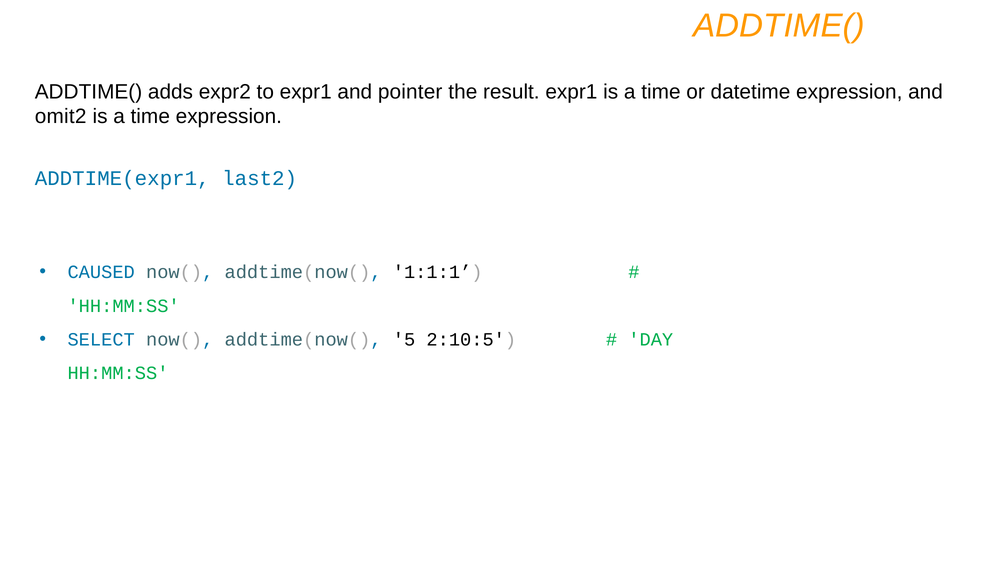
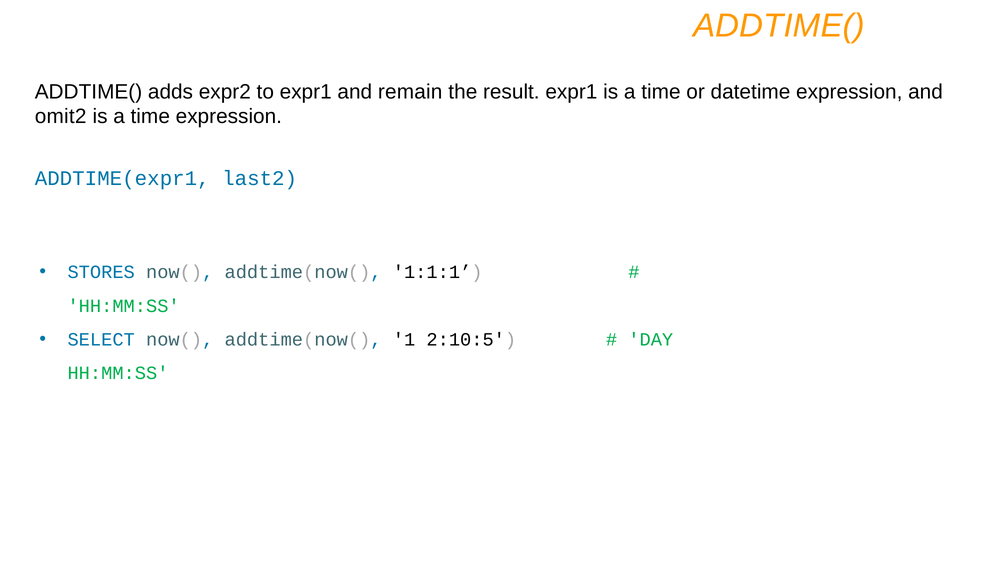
pointer: pointer -> remain
CAUSED: CAUSED -> STORES
5: 5 -> 1
